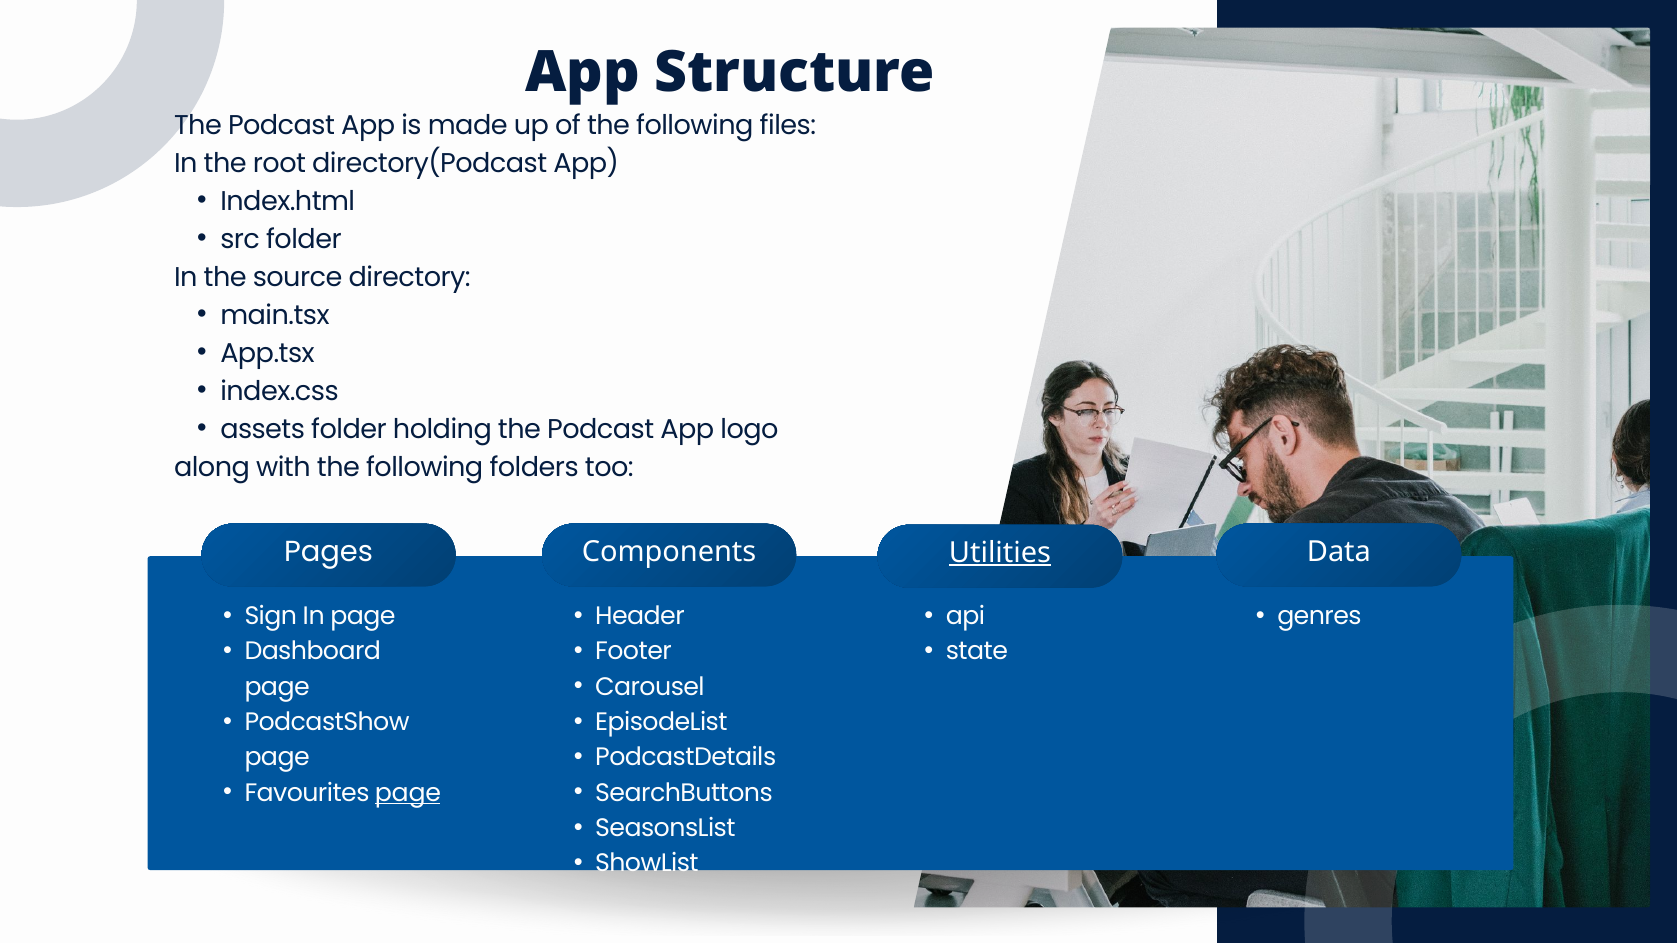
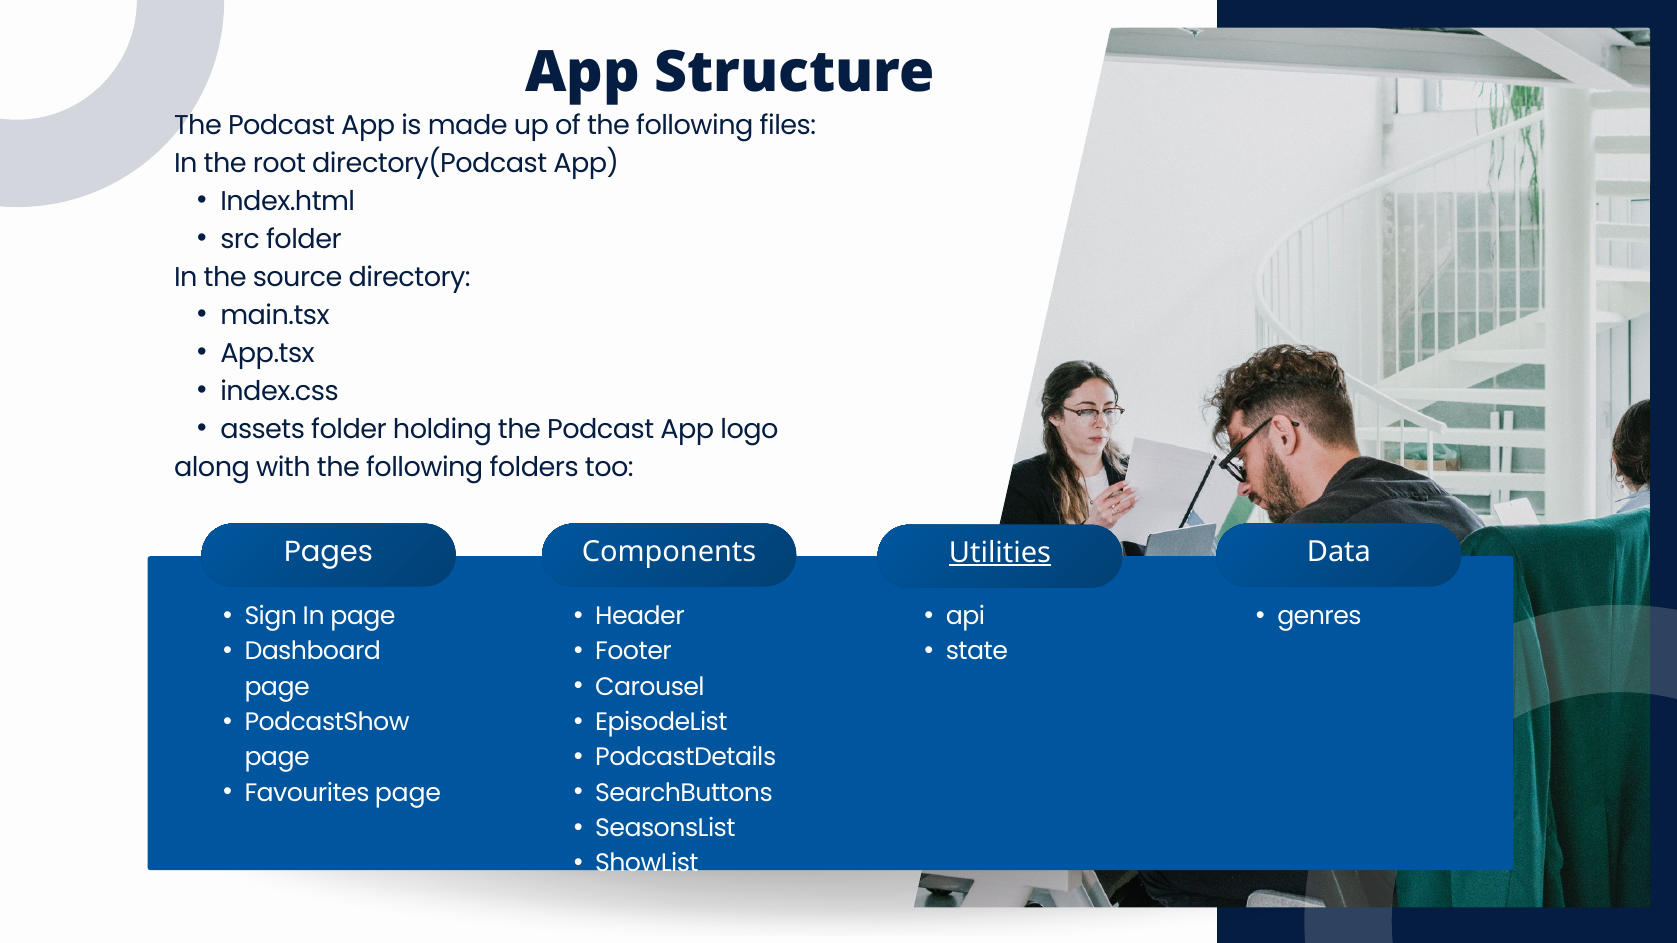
page at (408, 793) underline: present -> none
